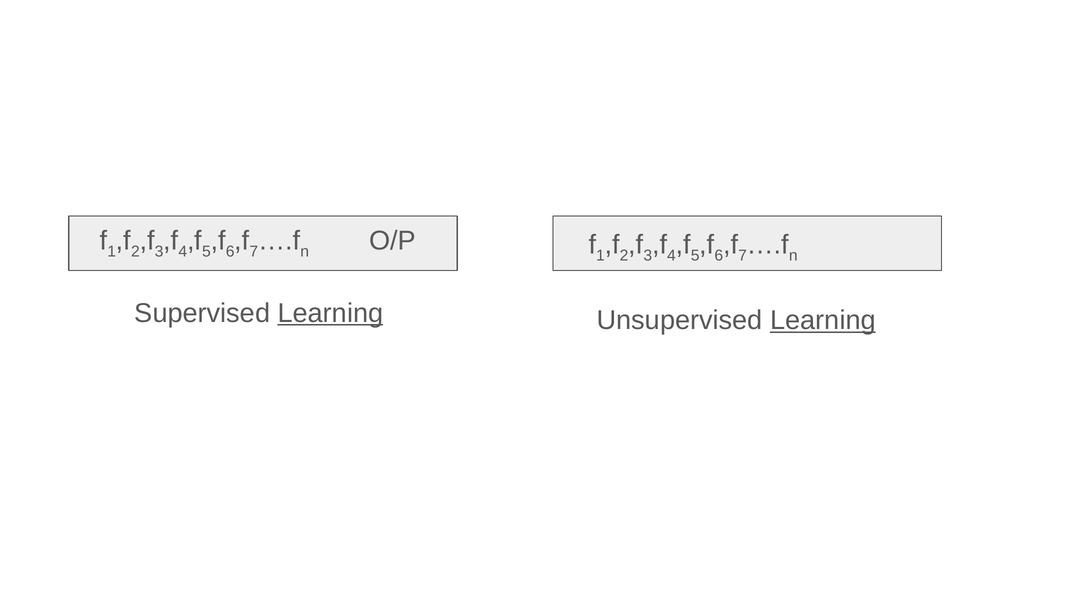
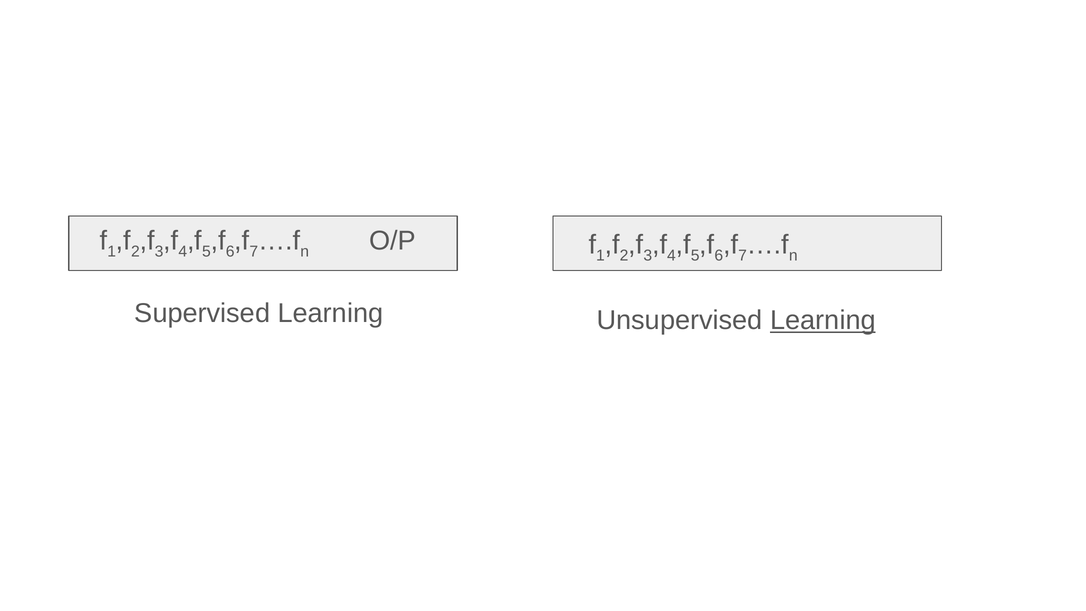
Learning at (330, 313) underline: present -> none
